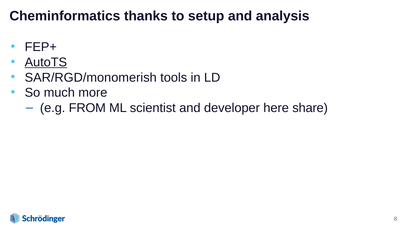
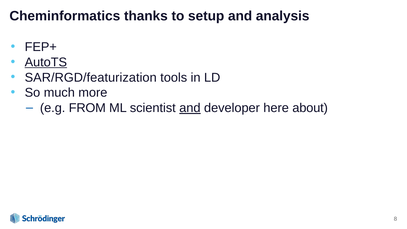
SAR/RGD/monomerish: SAR/RGD/monomerish -> SAR/RGD/featurization
and at (190, 108) underline: none -> present
share: share -> about
